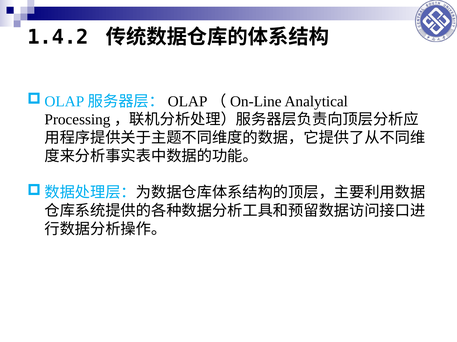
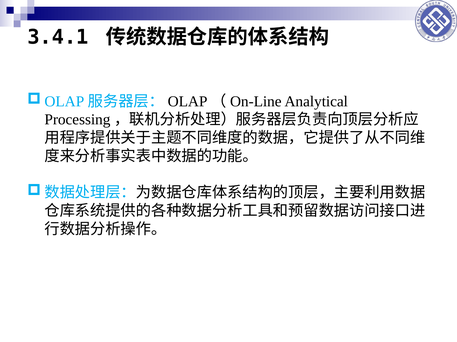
1.4.2: 1.4.2 -> 3.4.1
